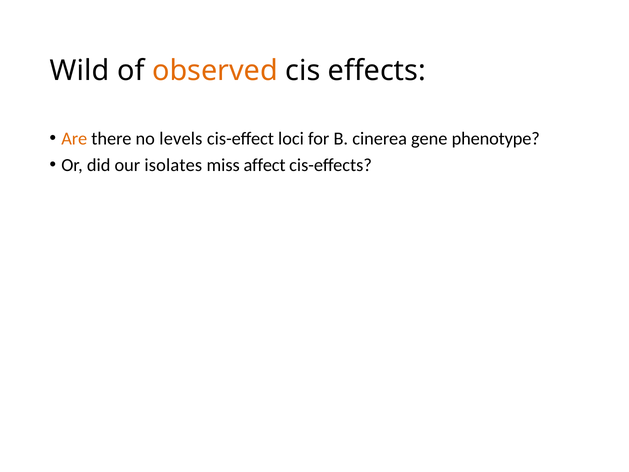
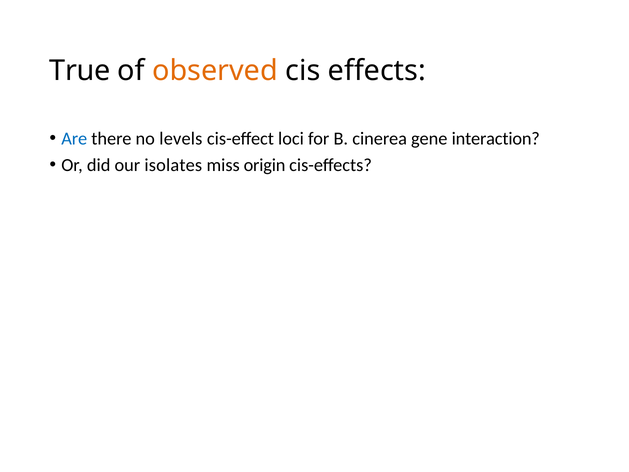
Wild: Wild -> True
Are colour: orange -> blue
phenotype: phenotype -> interaction
affect: affect -> origin
